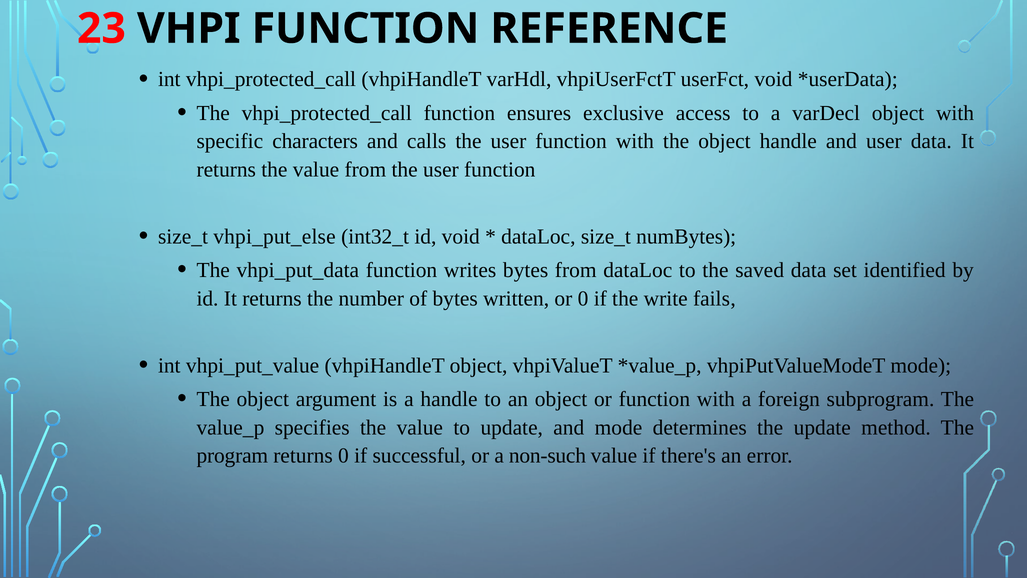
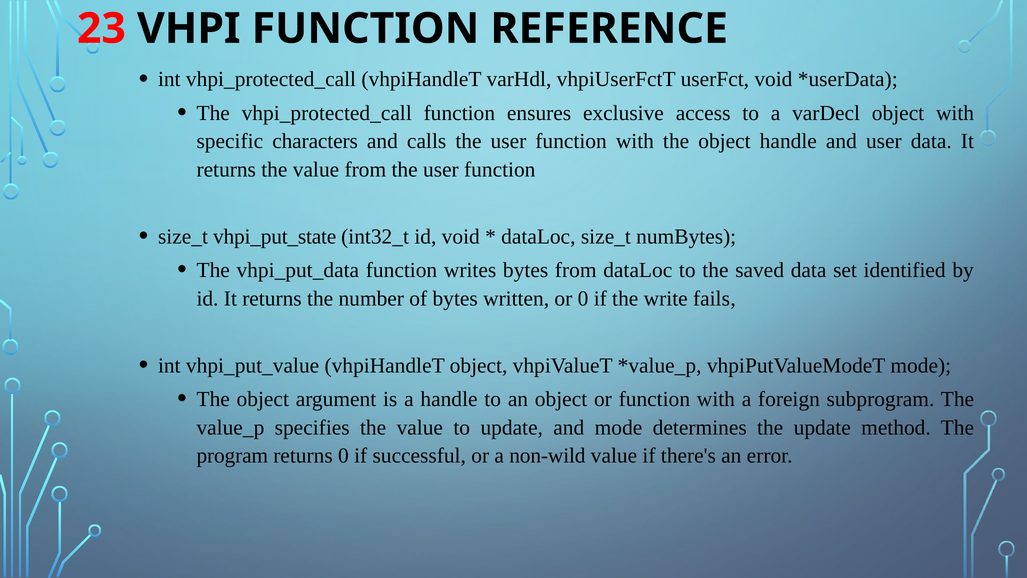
vhpi_put_else: vhpi_put_else -> vhpi_put_state
non-such: non-such -> non-wild
